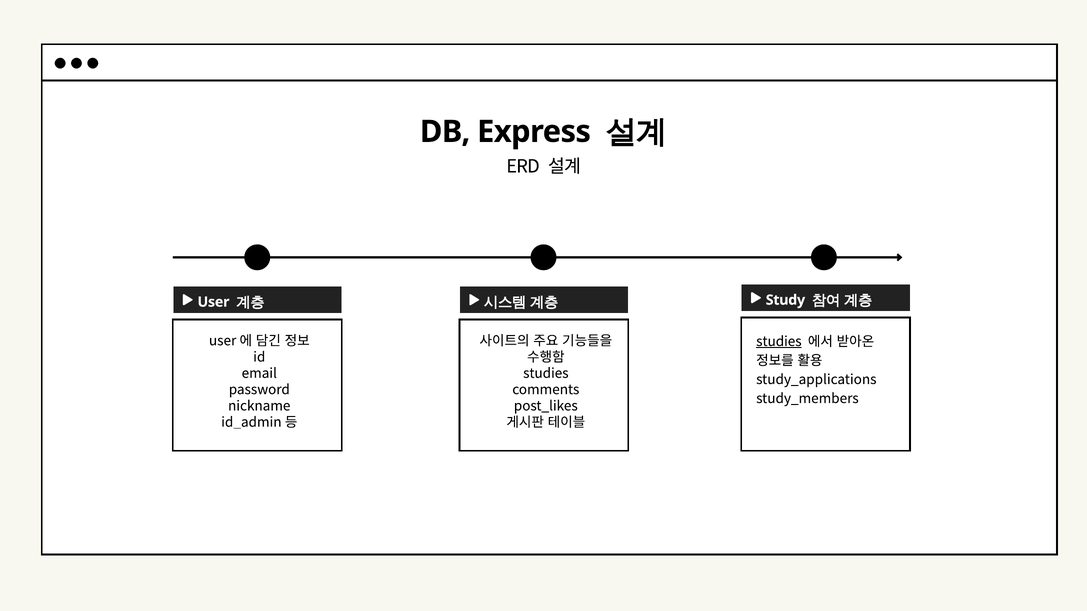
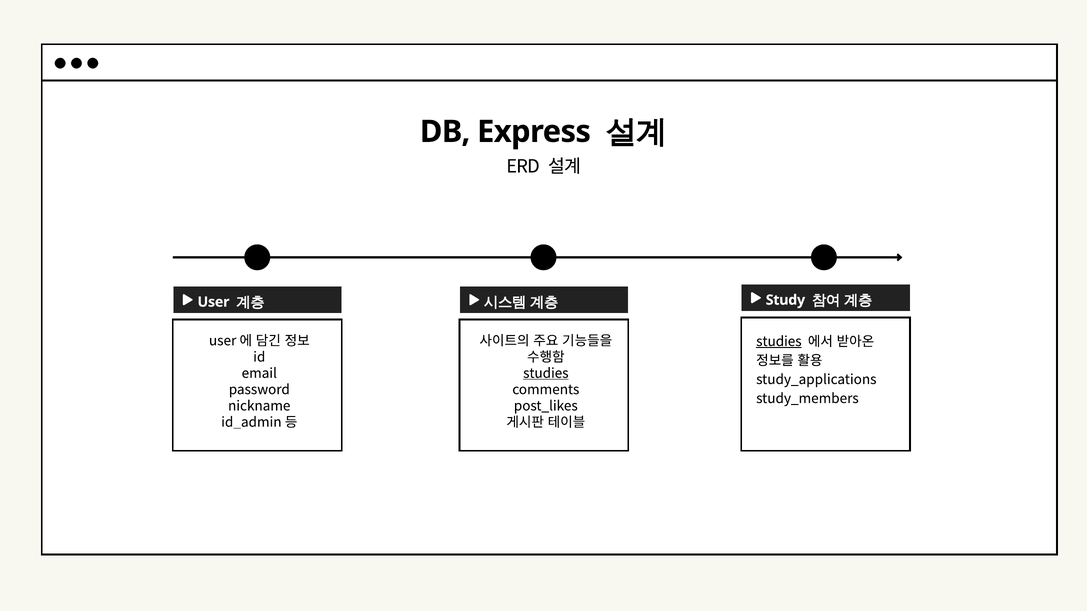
studies at (546, 374) underline: none -> present
